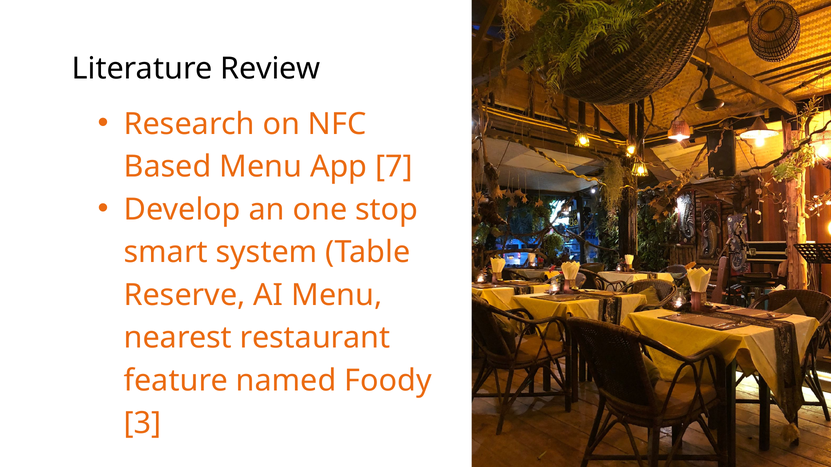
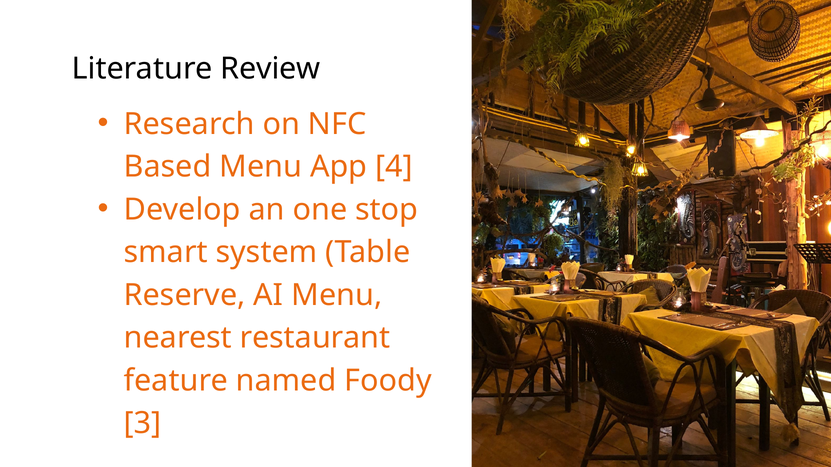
7: 7 -> 4
